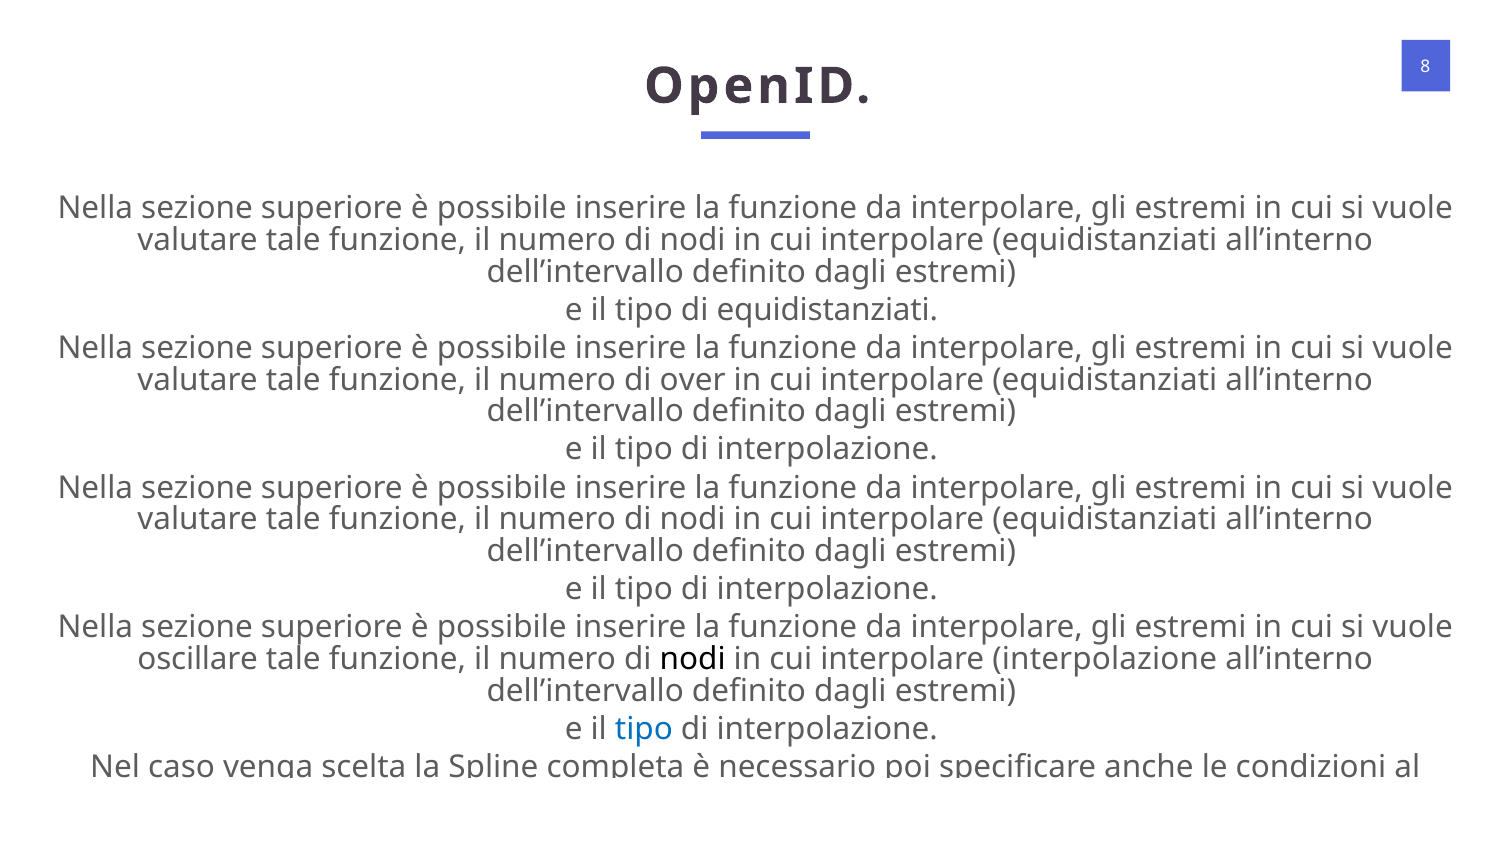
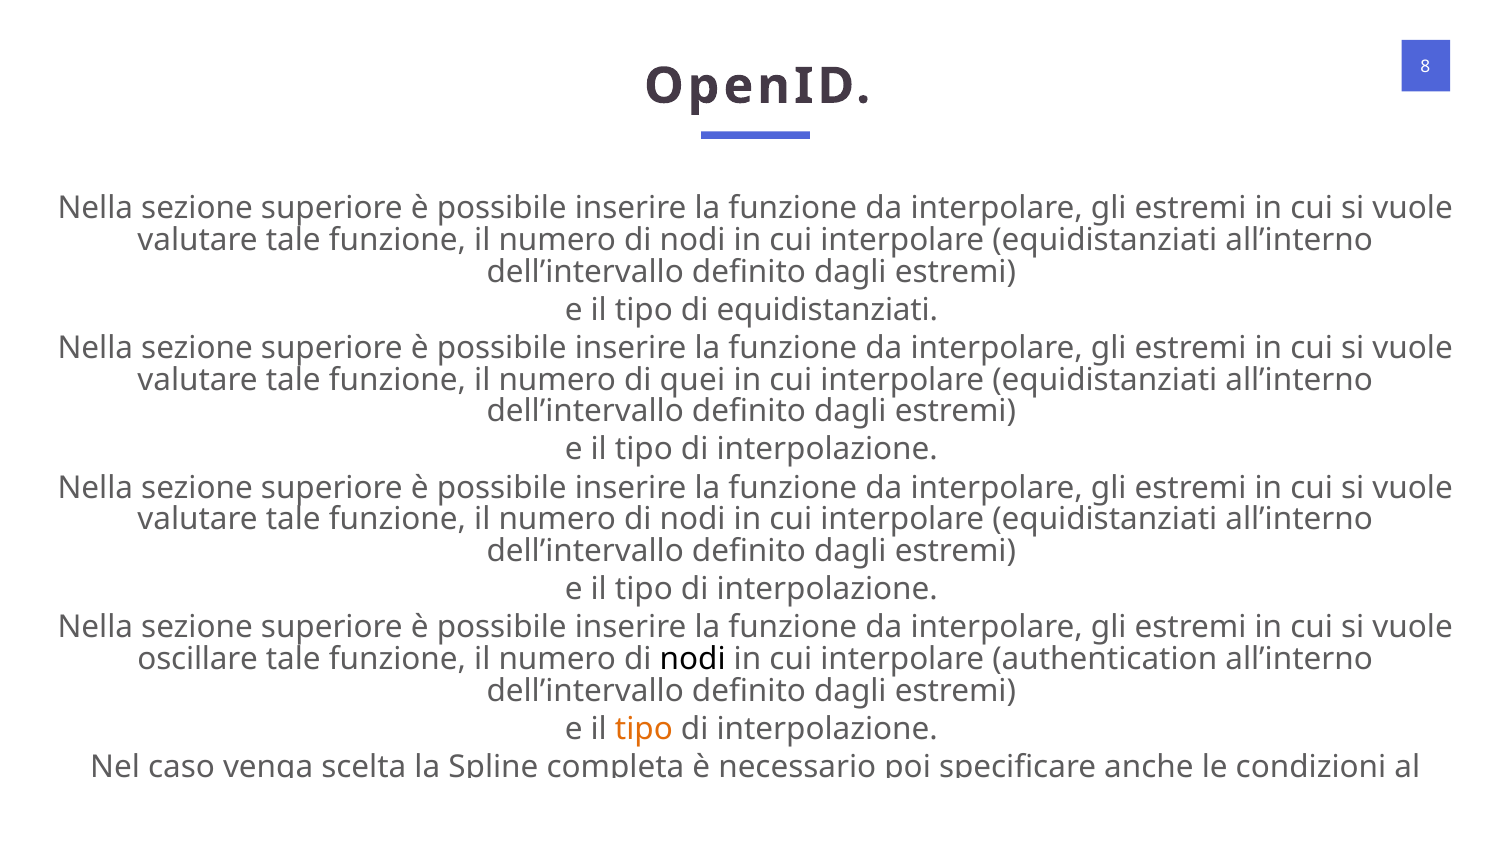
over: over -> quei
interpolare interpolazione: interpolazione -> authentication
tipo at (644, 729) colour: blue -> orange
